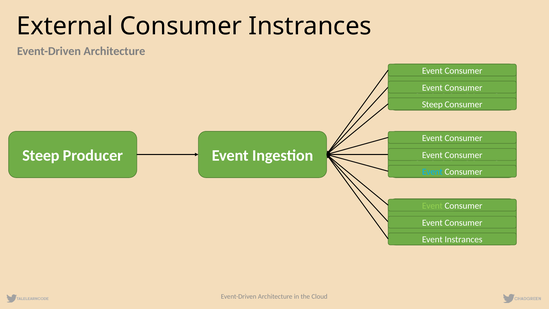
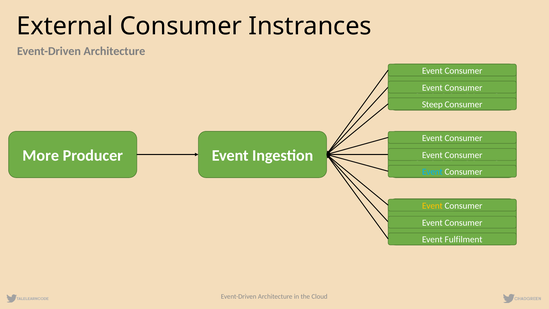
Steep at (41, 155): Steep -> More
Event at (432, 206) colour: light green -> yellow
Event Instrances: Instrances -> Fulfilment
